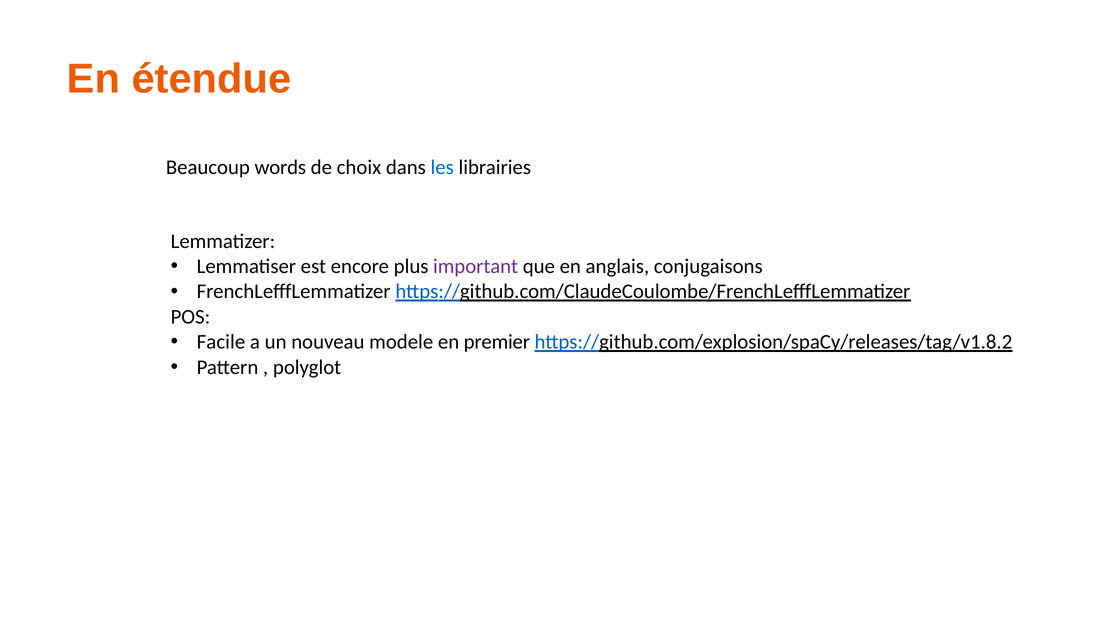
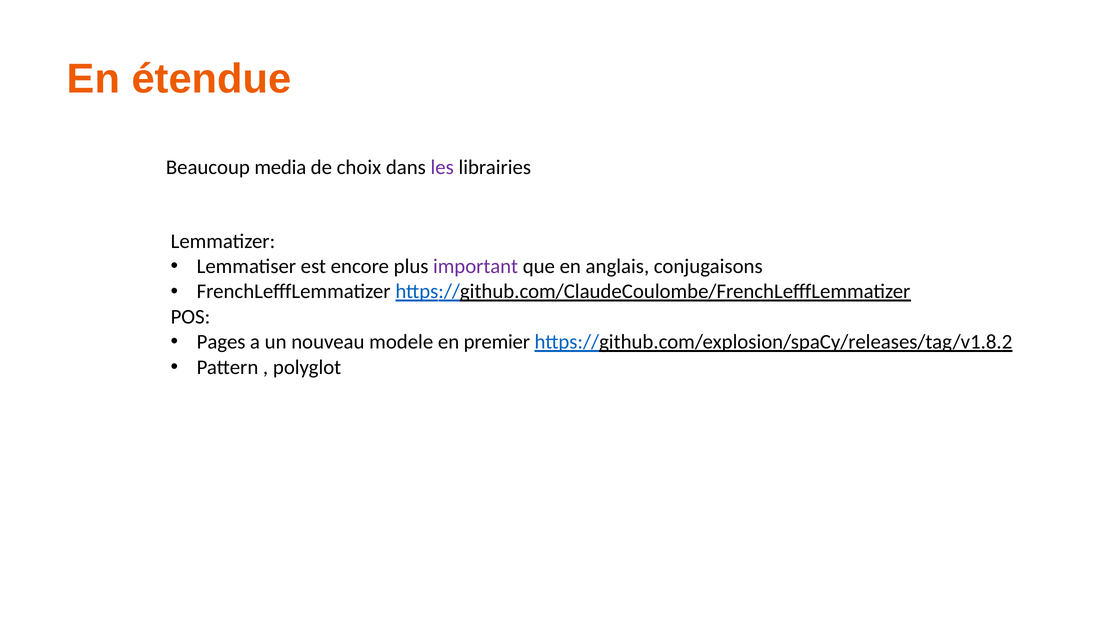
words: words -> media
les colour: blue -> purple
Facile: Facile -> Pages
